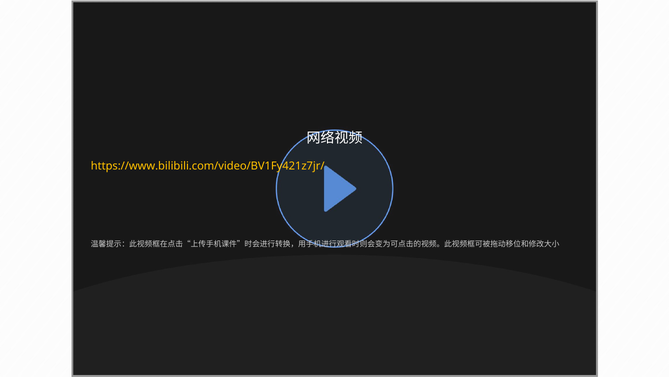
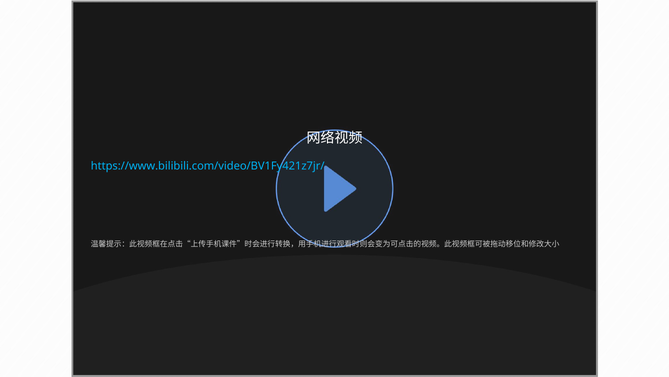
https://www.bilibili.com/video/BV1Fy421z7jr/ colour: yellow -> light blue
